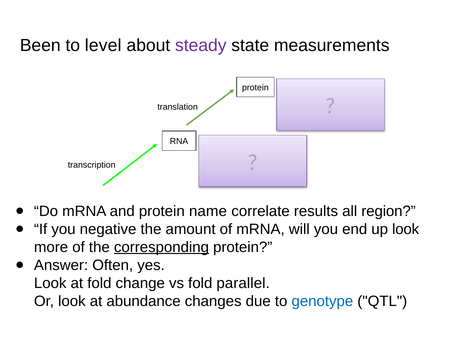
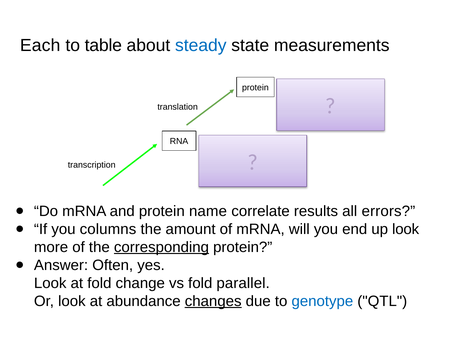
Been: Been -> Each
level: level -> table
steady colour: purple -> blue
region: region -> errors
negative: negative -> columns
changes underline: none -> present
